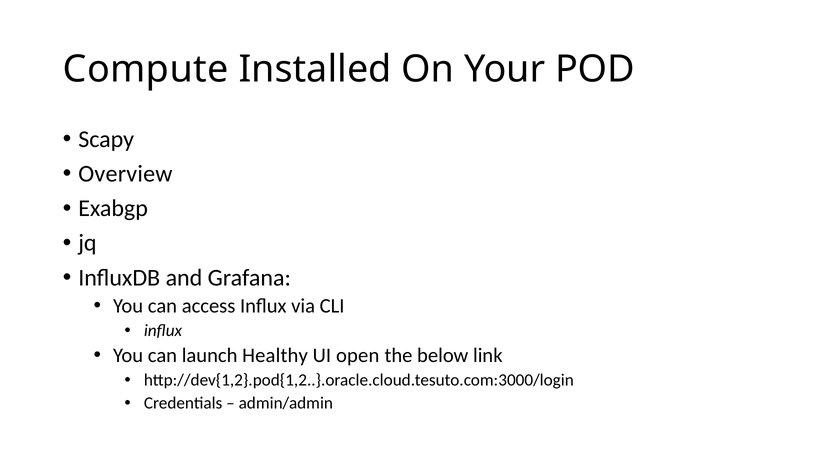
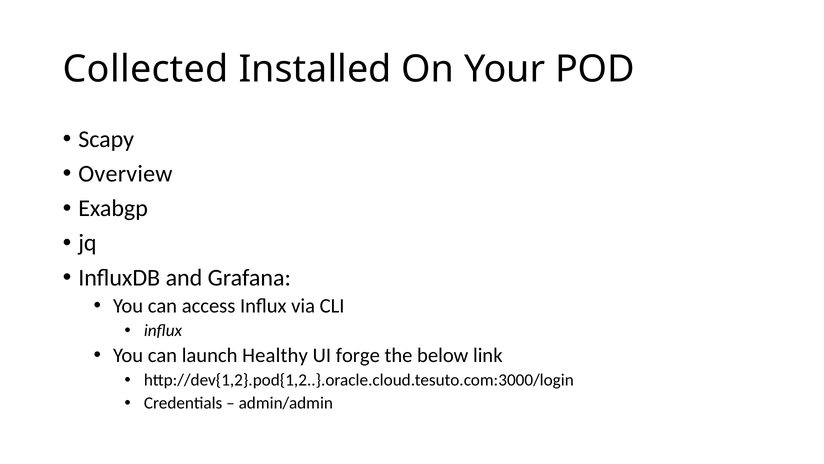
Compute: Compute -> Collected
open: open -> forge
